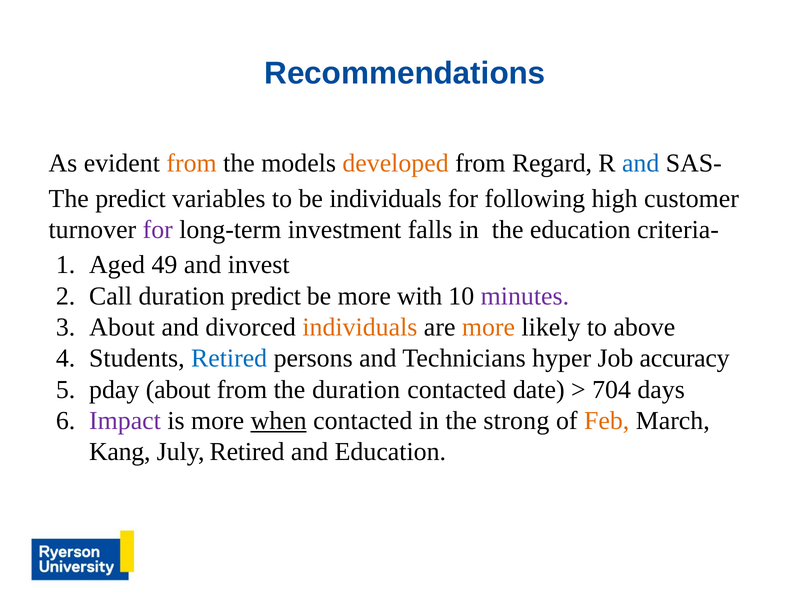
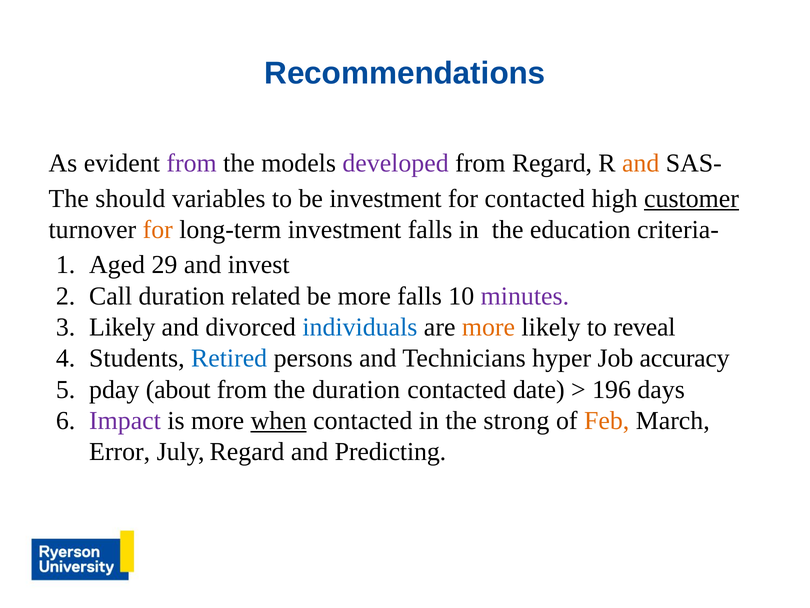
from at (192, 163) colour: orange -> purple
developed colour: orange -> purple
and at (641, 163) colour: blue -> orange
The predict: predict -> should
be individuals: individuals -> investment
for following: following -> contacted
customer underline: none -> present
for at (158, 229) colour: purple -> orange
49: 49 -> 29
duration predict: predict -> related
more with: with -> falls
About at (122, 327): About -> Likely
individuals at (360, 327) colour: orange -> blue
above: above -> reveal
704: 704 -> 196
Kang: Kang -> Error
July Retired: Retired -> Regard
and Education: Education -> Predicting
